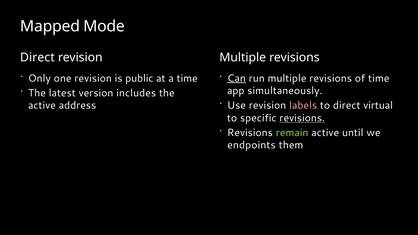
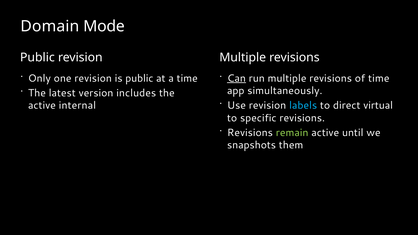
Mapped: Mapped -> Domain
Direct at (37, 57): Direct -> Public
labels colour: pink -> light blue
address: address -> internal
revisions at (302, 118) underline: present -> none
endpoints: endpoints -> snapshots
